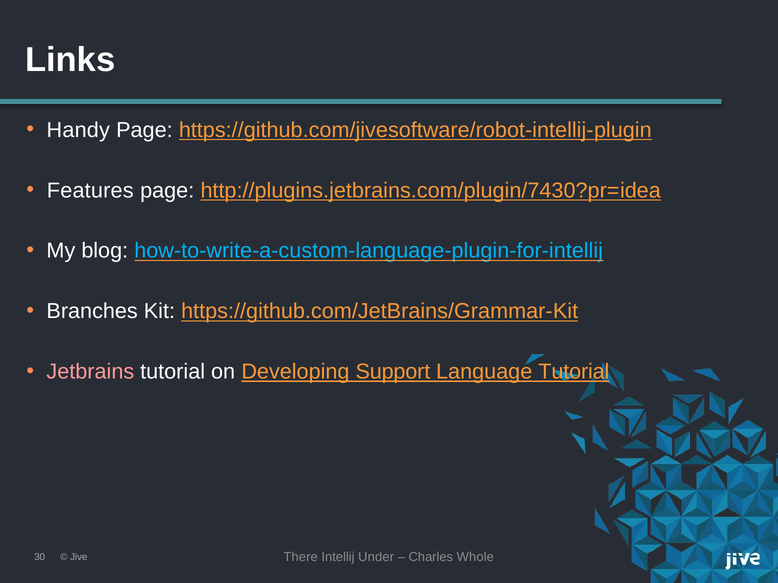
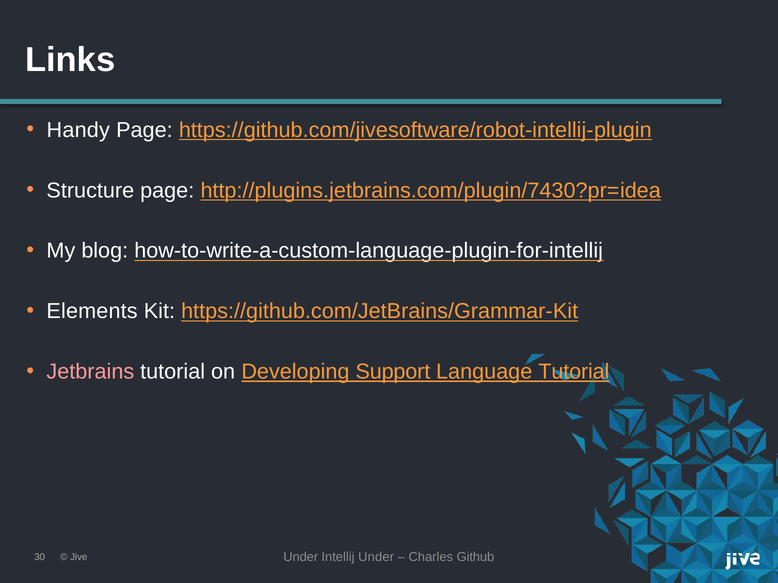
Features: Features -> Structure
how-to-write-a-custom-language-plugin-for-intellij colour: light blue -> white
Branches: Branches -> Elements
There at (301, 557): There -> Under
Whole: Whole -> Github
